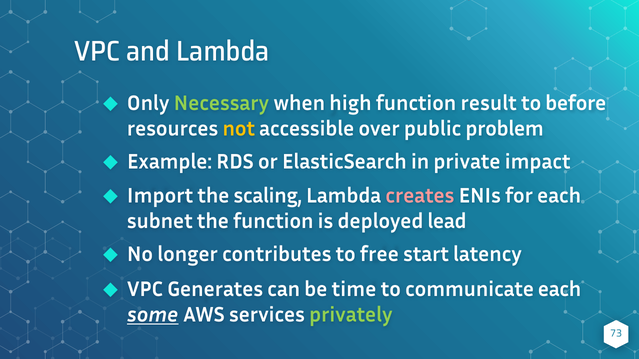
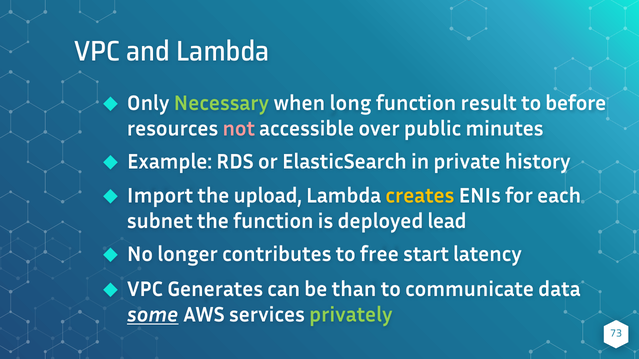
high: high -> long
not colour: yellow -> pink
problem: problem -> minutes
impact: impact -> history
scaling: scaling -> upload
creates colour: pink -> yellow
time: time -> than
communicate each: each -> data
